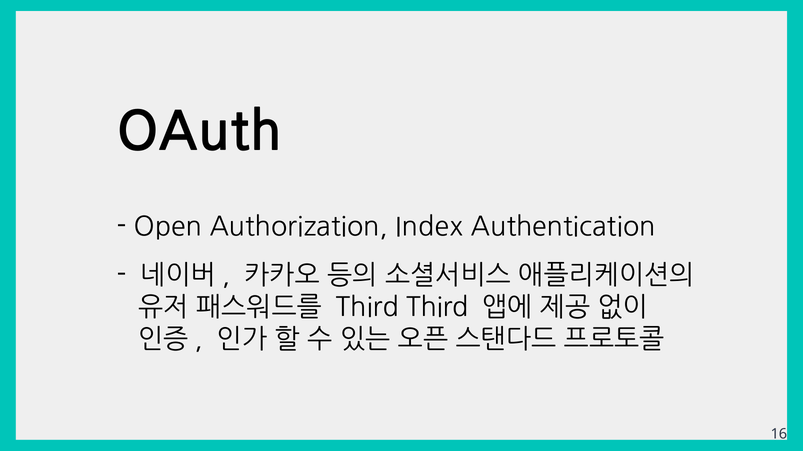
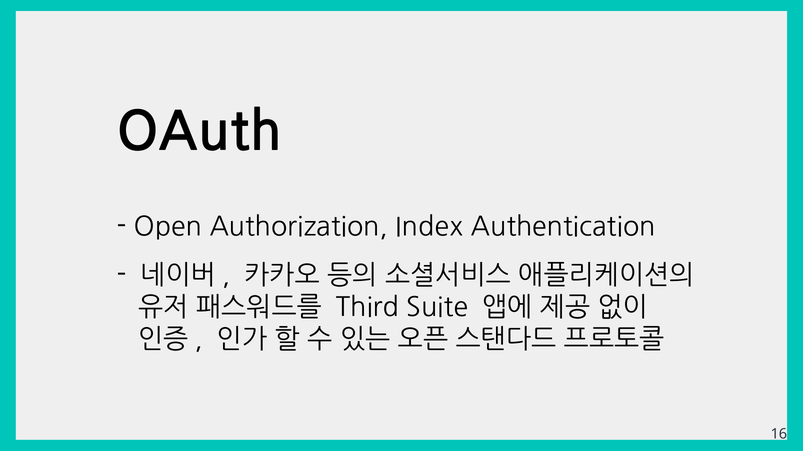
Third Third: Third -> Suite
